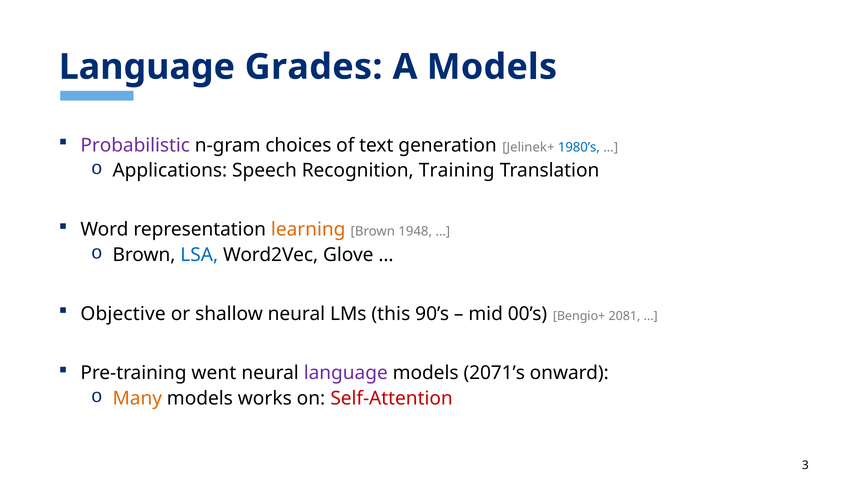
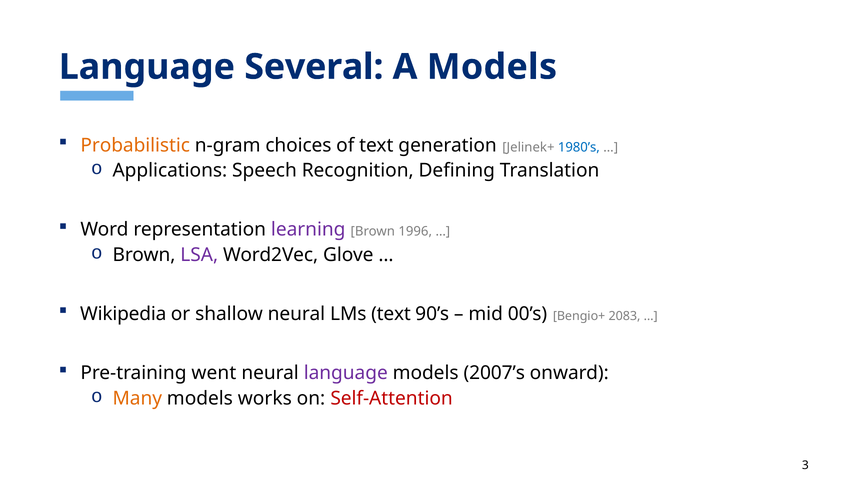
Grades: Grades -> Several
Probabilistic colour: purple -> orange
Training: Training -> Defining
learning colour: orange -> purple
1948: 1948 -> 1996
LSA colour: blue -> purple
Objective: Objective -> Wikipedia
LMs this: this -> text
2081: 2081 -> 2083
2071’s: 2071’s -> 2007’s
